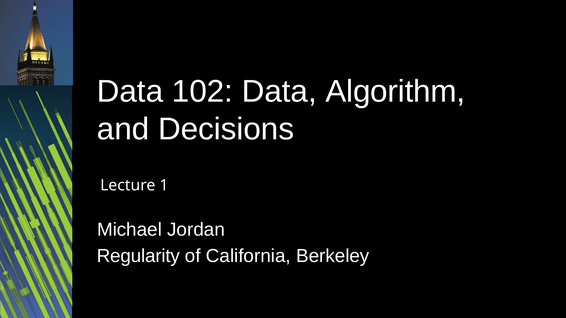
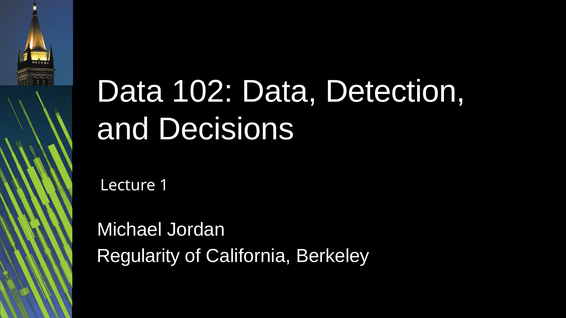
Algorithm: Algorithm -> Detection
